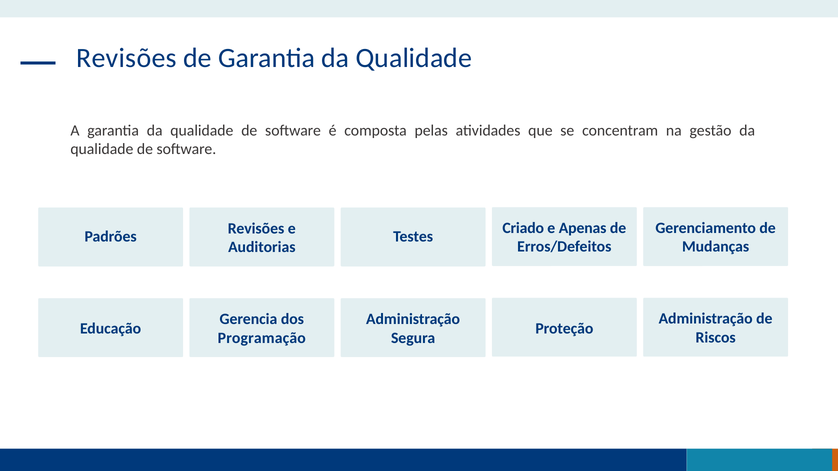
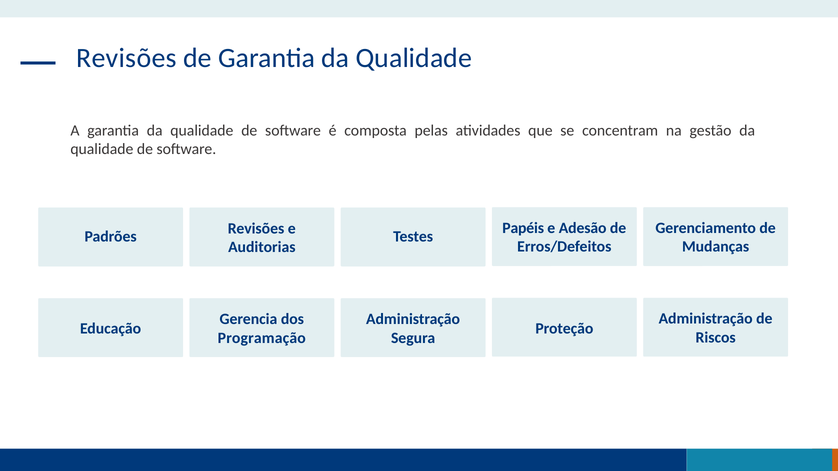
Criado: Criado -> Papéis
Apenas: Apenas -> Adesão
